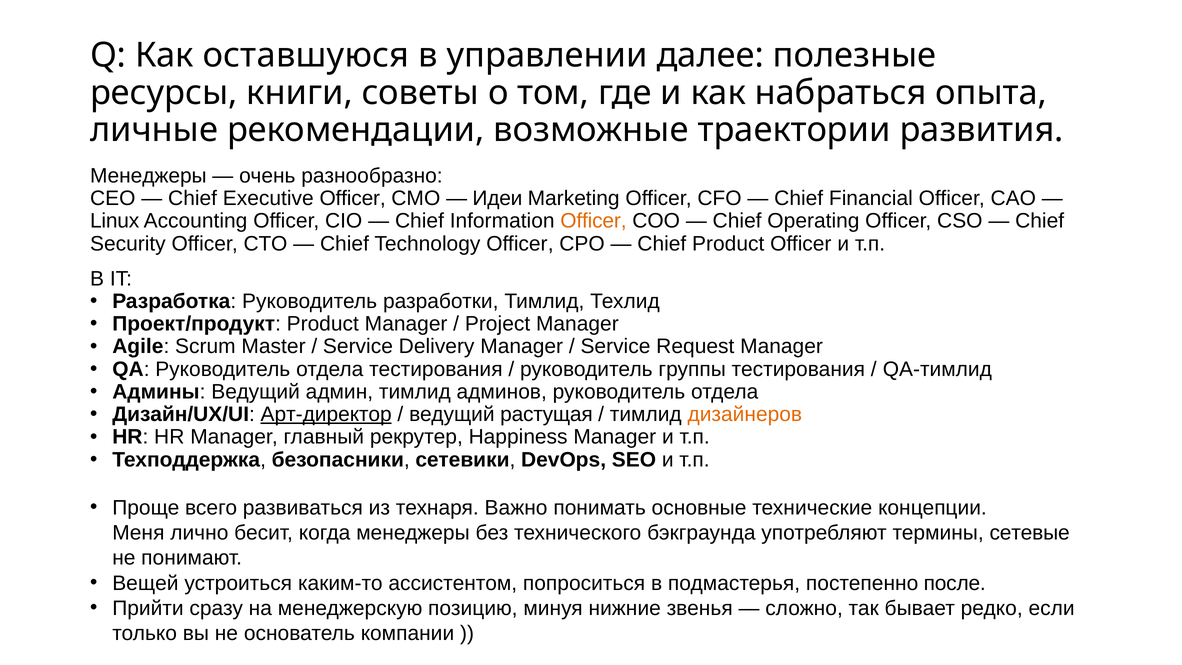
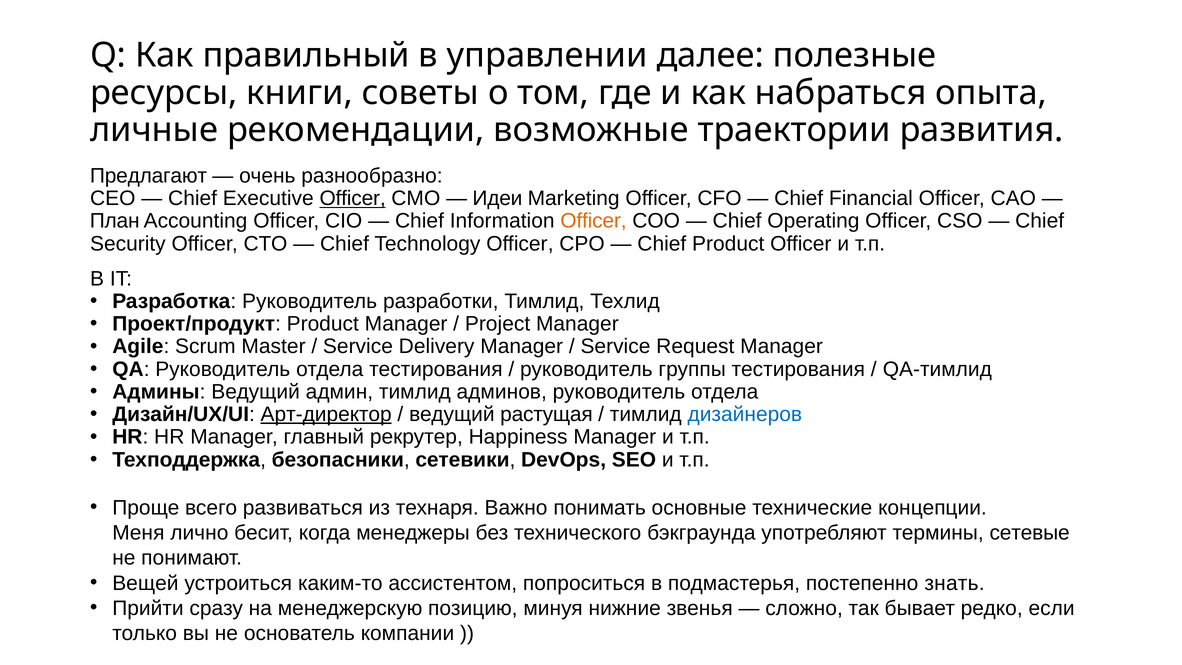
оставшуюся: оставшуюся -> правильный
Менеджеры at (148, 176): Менеджеры -> Предлагают
Officer at (353, 198) underline: none -> present
Linux: Linux -> План
дизайнеров colour: orange -> blue
после: после -> знать
